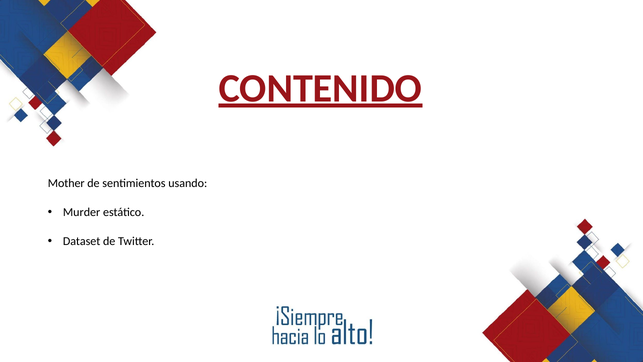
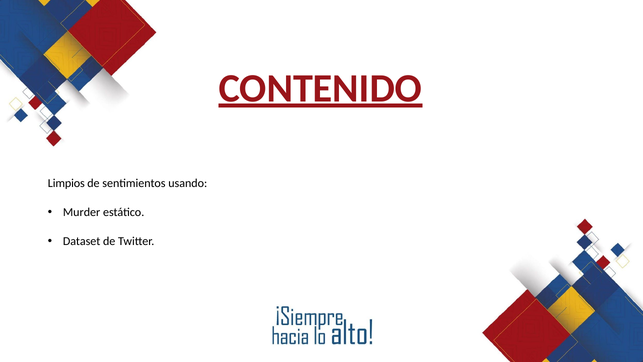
Mother: Mother -> Limpios
